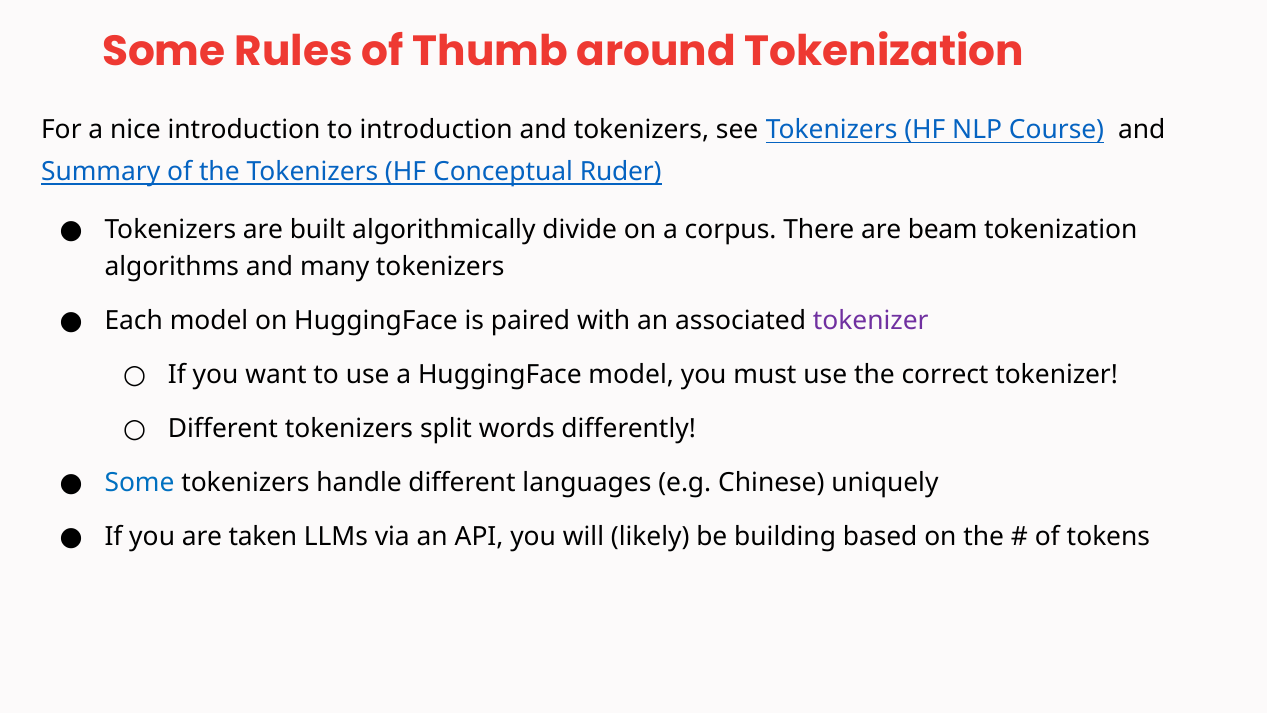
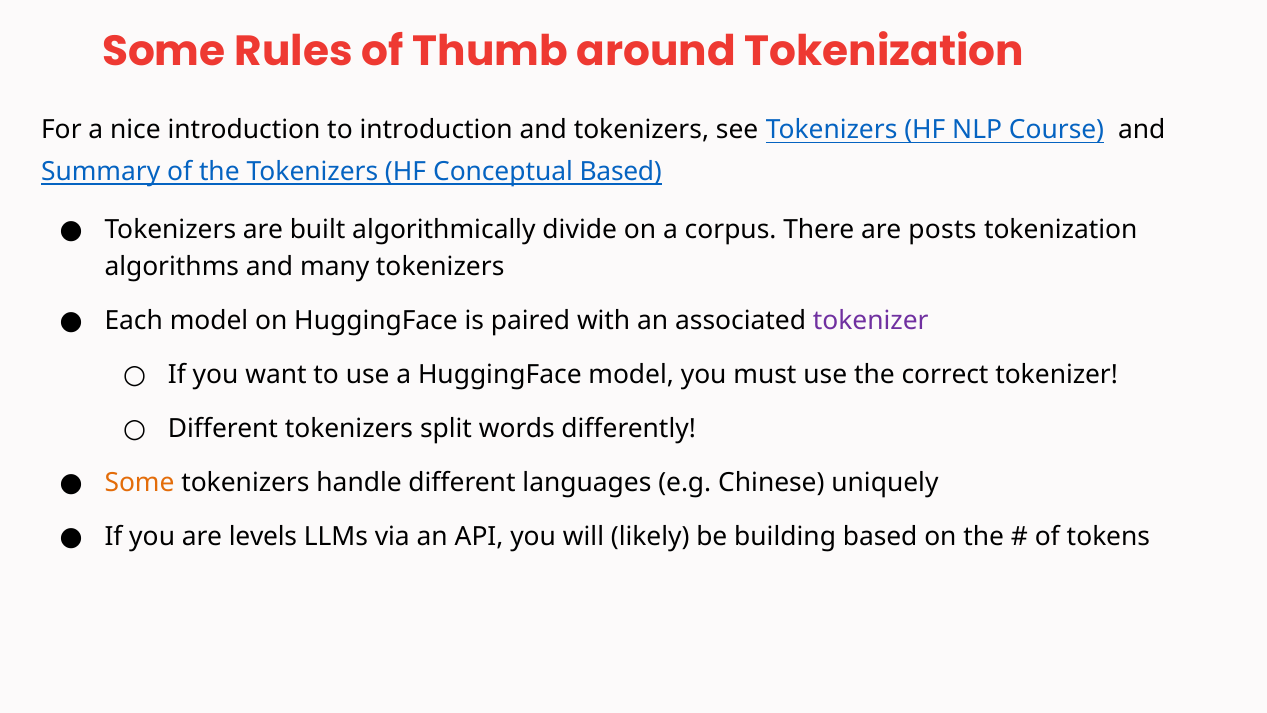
Conceptual Ruder: Ruder -> Based
beam: beam -> posts
Some at (140, 483) colour: blue -> orange
taken: taken -> levels
